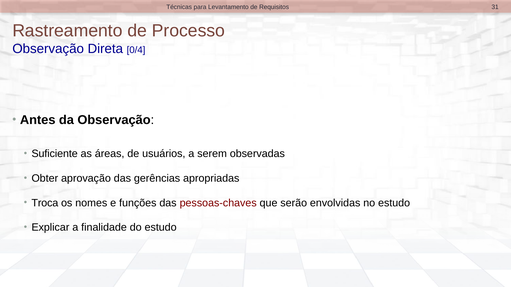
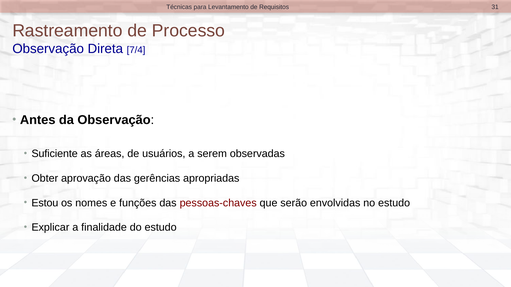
0/4: 0/4 -> 7/4
Troca: Troca -> Estou
